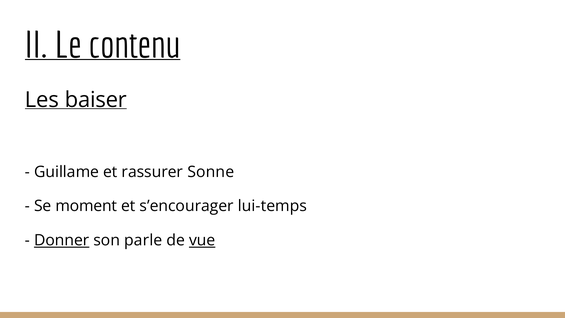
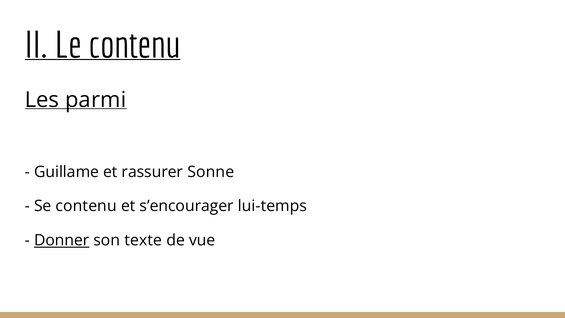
baiser: baiser -> parmi
Se moment: moment -> contenu
parle: parle -> texte
vue underline: present -> none
